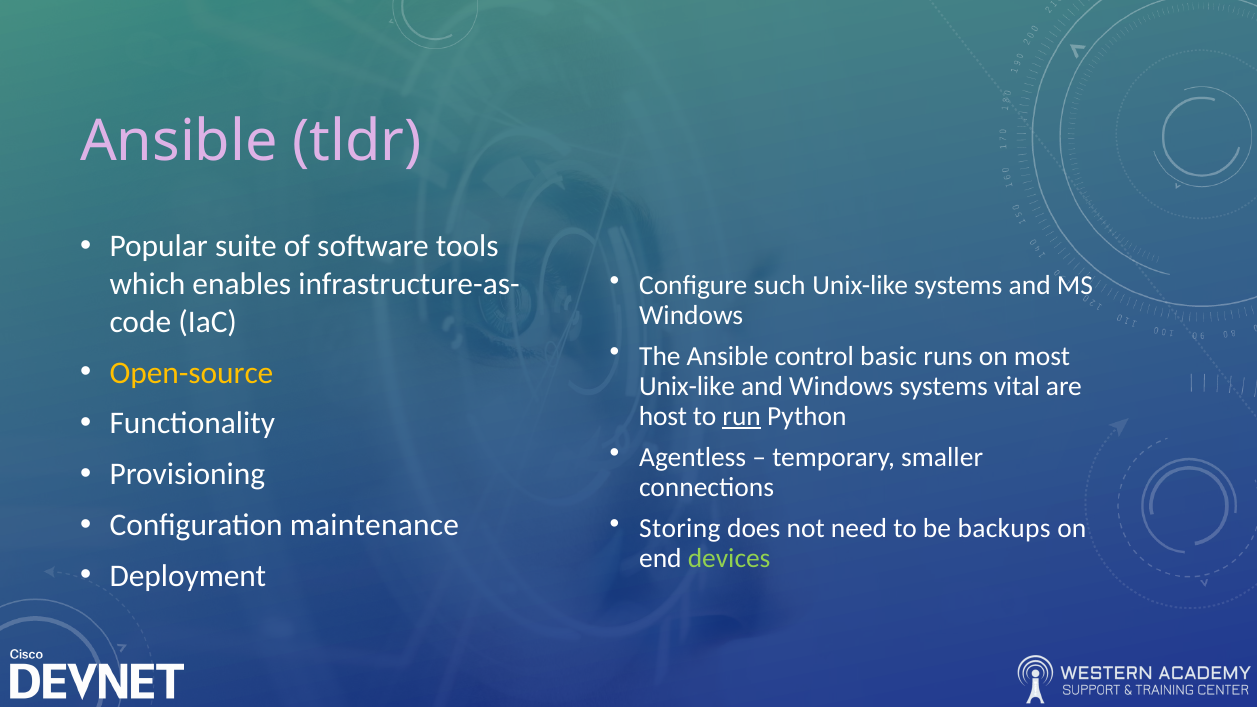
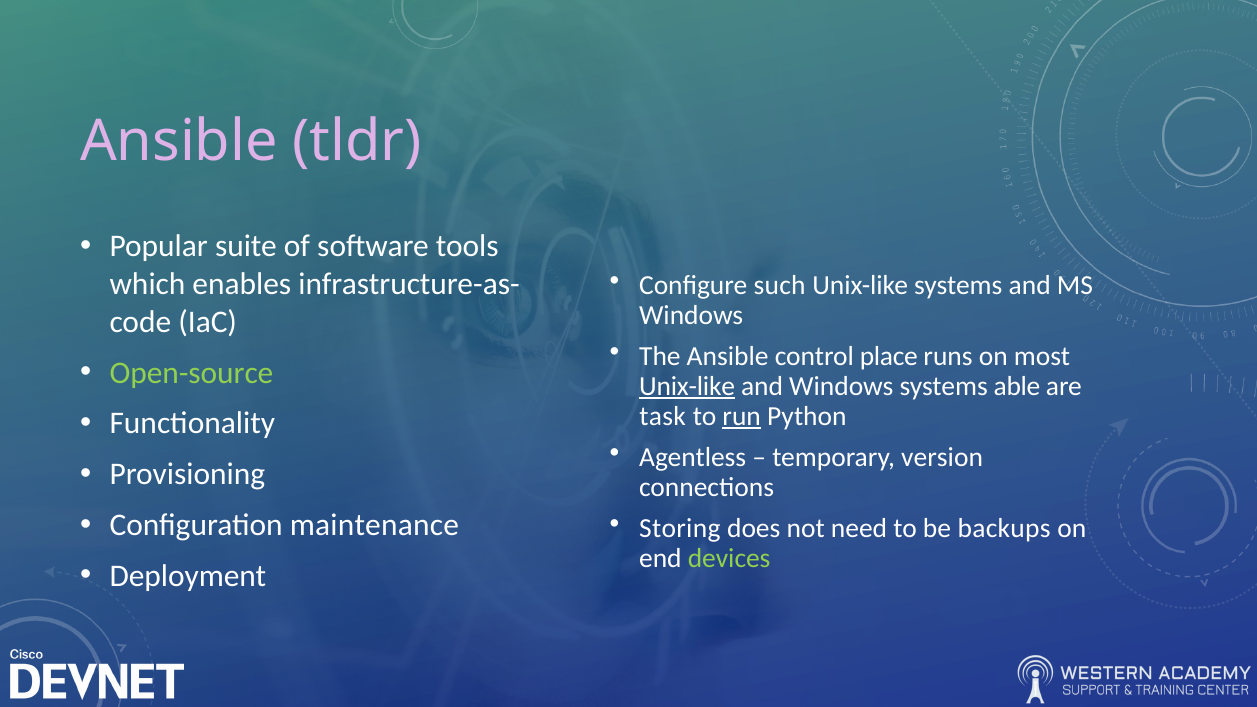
basic: basic -> place
Open-source colour: yellow -> light green
Unix-like at (687, 386) underline: none -> present
vital: vital -> able
host: host -> task
smaller: smaller -> version
